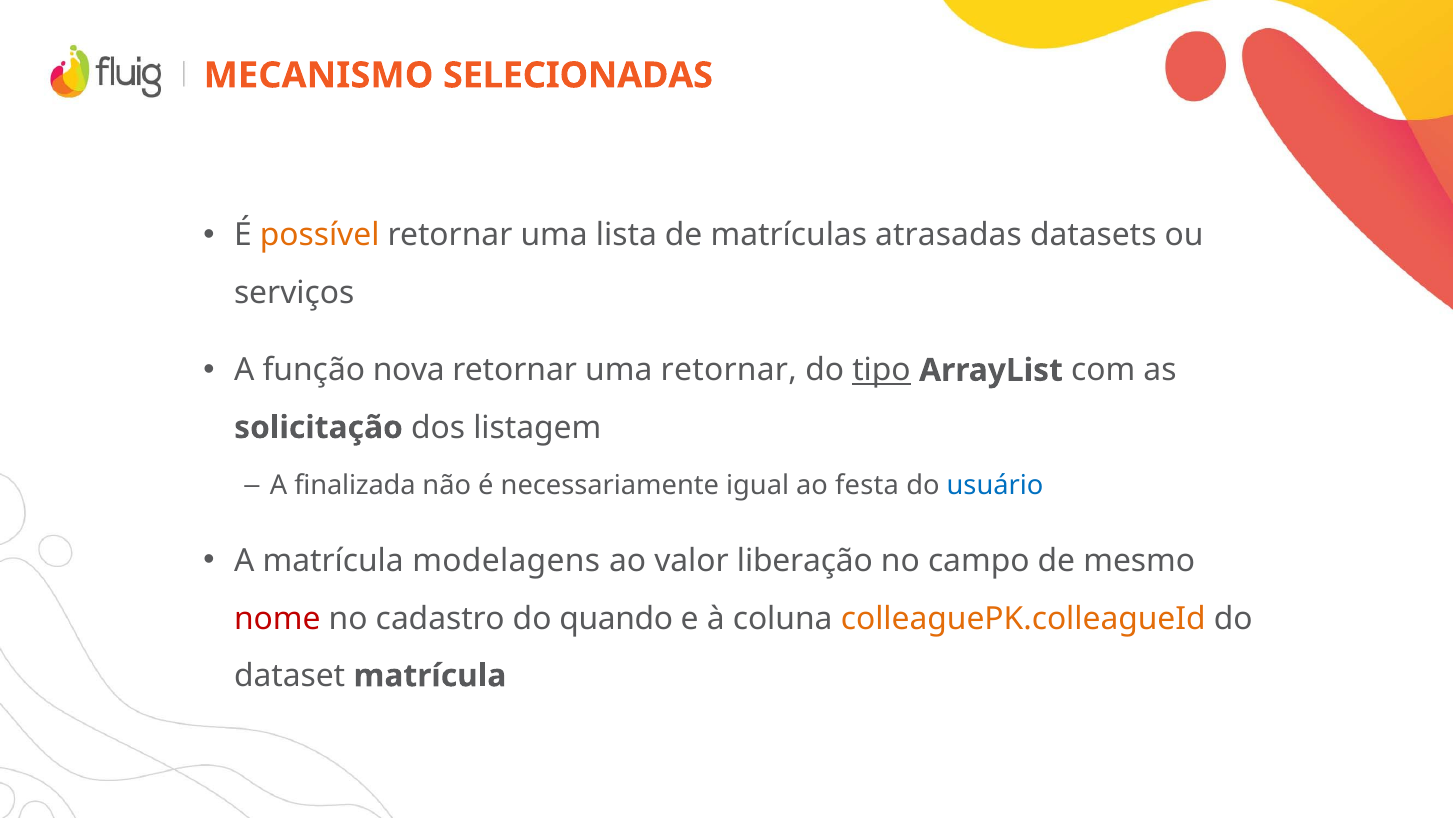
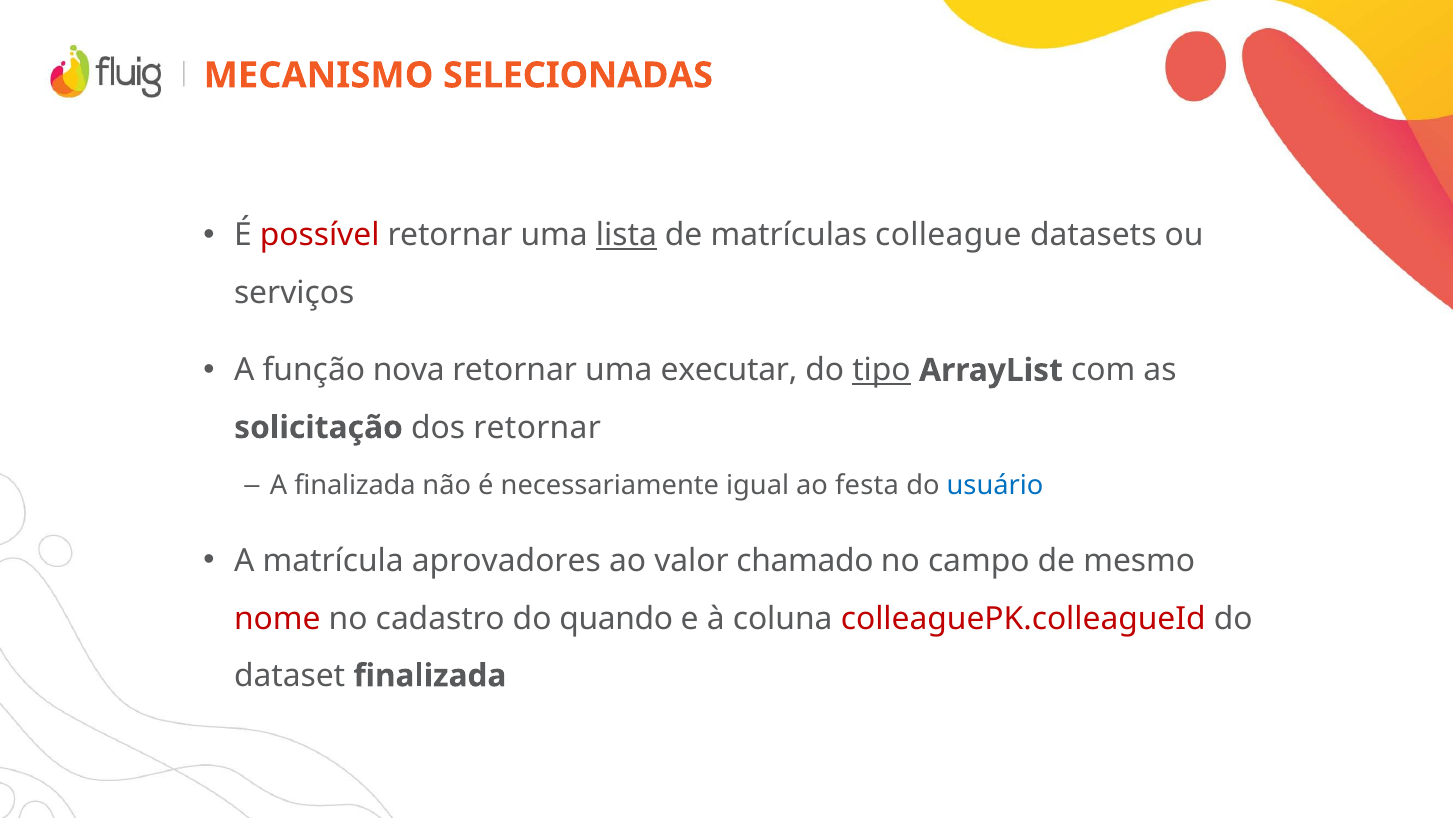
possível colour: orange -> red
lista underline: none -> present
atrasadas: atrasadas -> colleague
uma retornar: retornar -> executar
dos listagem: listagem -> retornar
modelagens: modelagens -> aprovadores
liberação: liberação -> chamado
colleaguePK.colleagueId colour: orange -> red
dataset matrícula: matrícula -> finalizada
